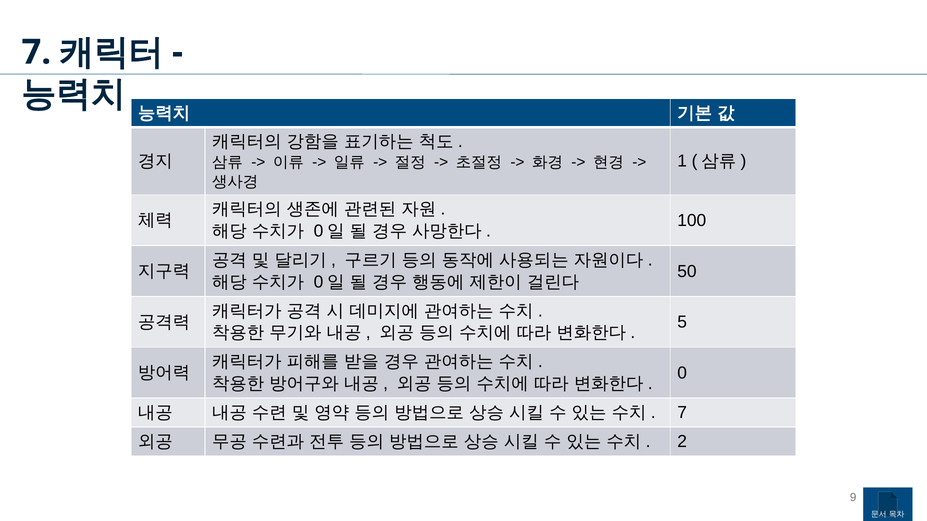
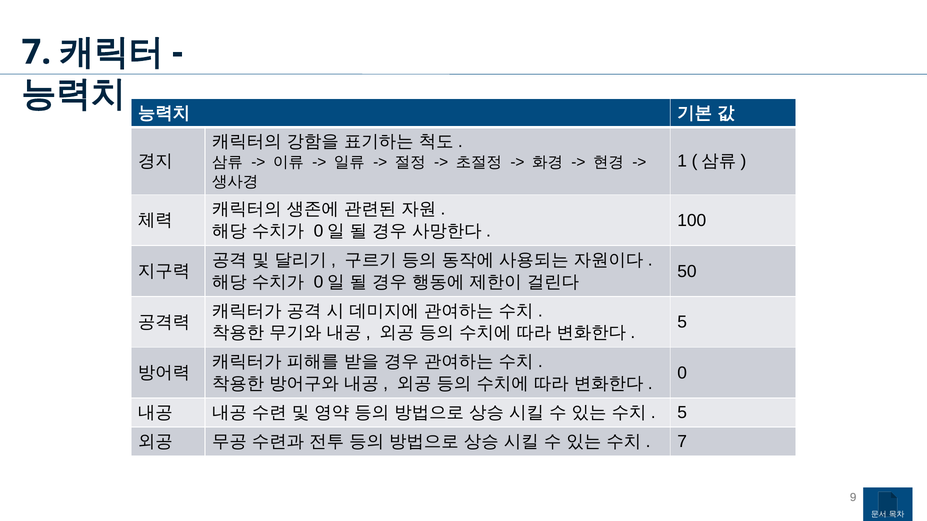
7 at (682, 413): 7 -> 5
2 at (682, 442): 2 -> 7
